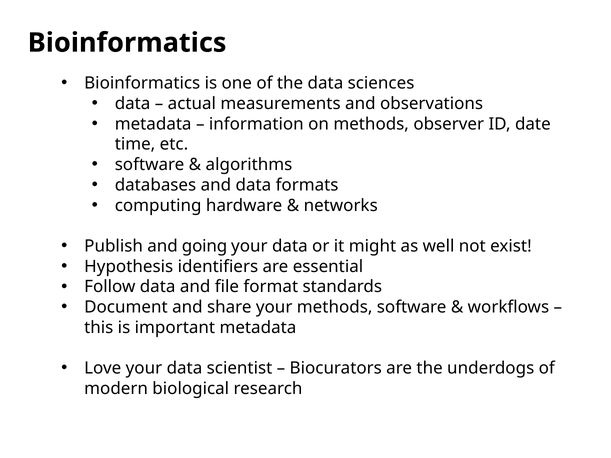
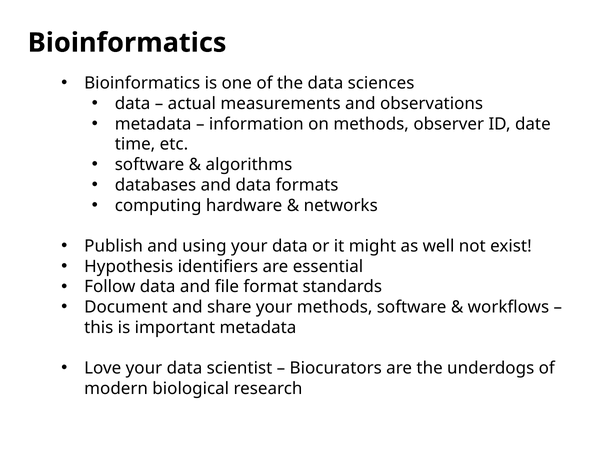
going: going -> using
